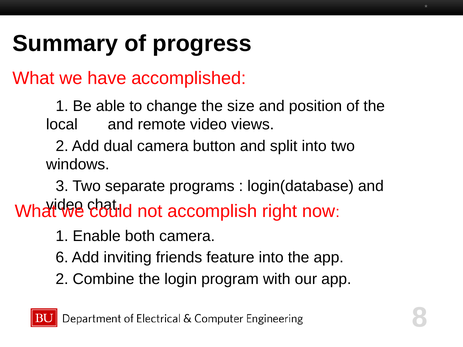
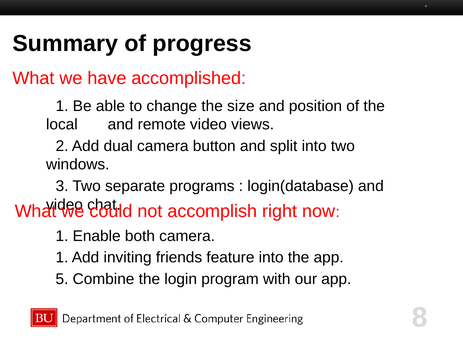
6 at (62, 258): 6 -> 1
2 at (62, 279): 2 -> 5
